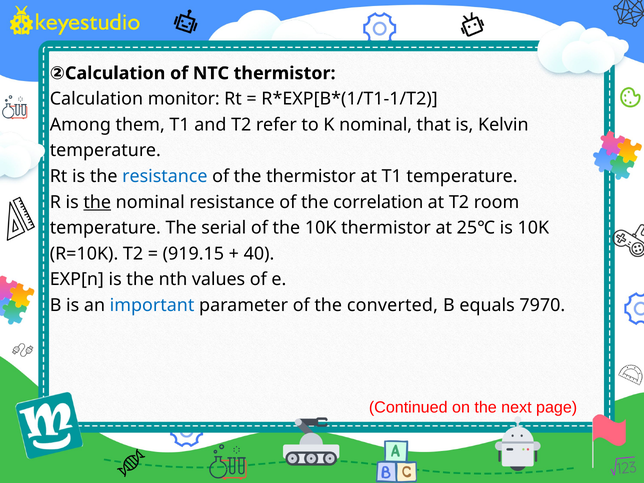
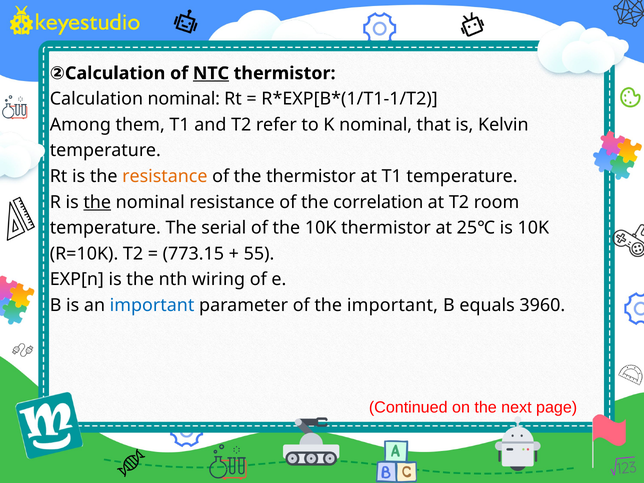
NTC underline: none -> present
Calculation monitor: monitor -> nominal
resistance at (165, 176) colour: blue -> orange
919.15: 919.15 -> 773.15
40: 40 -> 55
values: values -> wiring
the converted: converted -> important
7970: 7970 -> 3960
